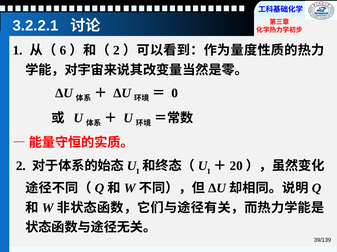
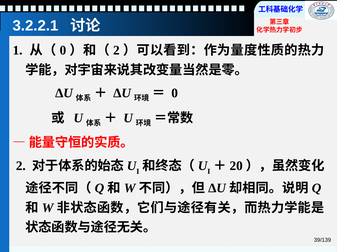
6 at (63, 51): 6 -> 0
